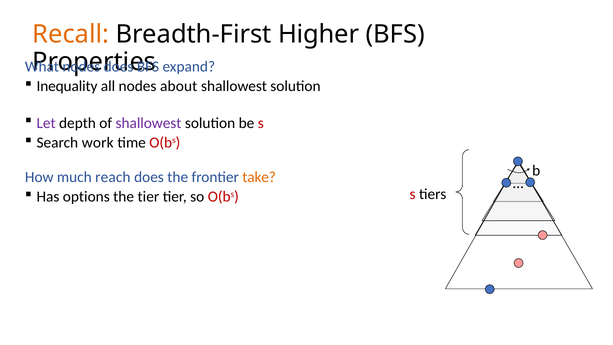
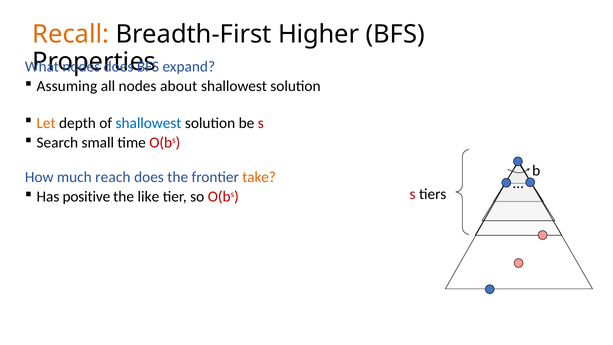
Inequality: Inequality -> Assuming
Let colour: purple -> orange
shallowest at (149, 123) colour: purple -> blue
work: work -> small
options: options -> positive
the tier: tier -> like
